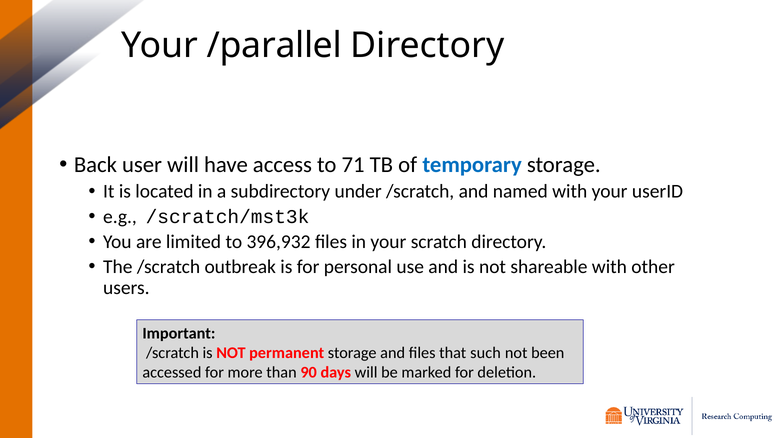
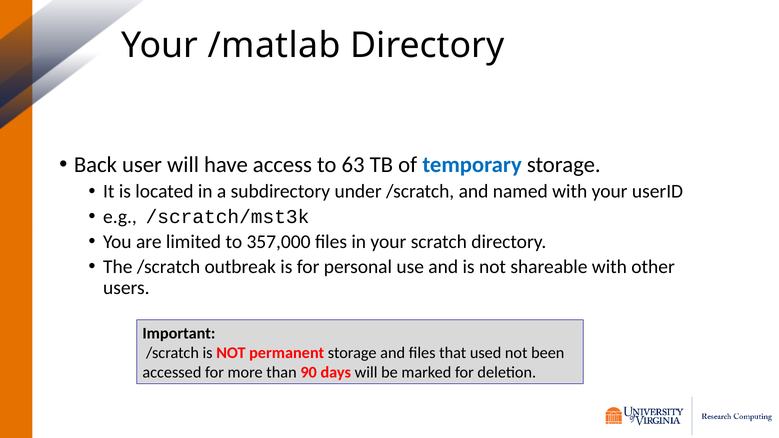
/parallel: /parallel -> /matlab
71: 71 -> 63
396,932: 396,932 -> 357,000
such: such -> used
